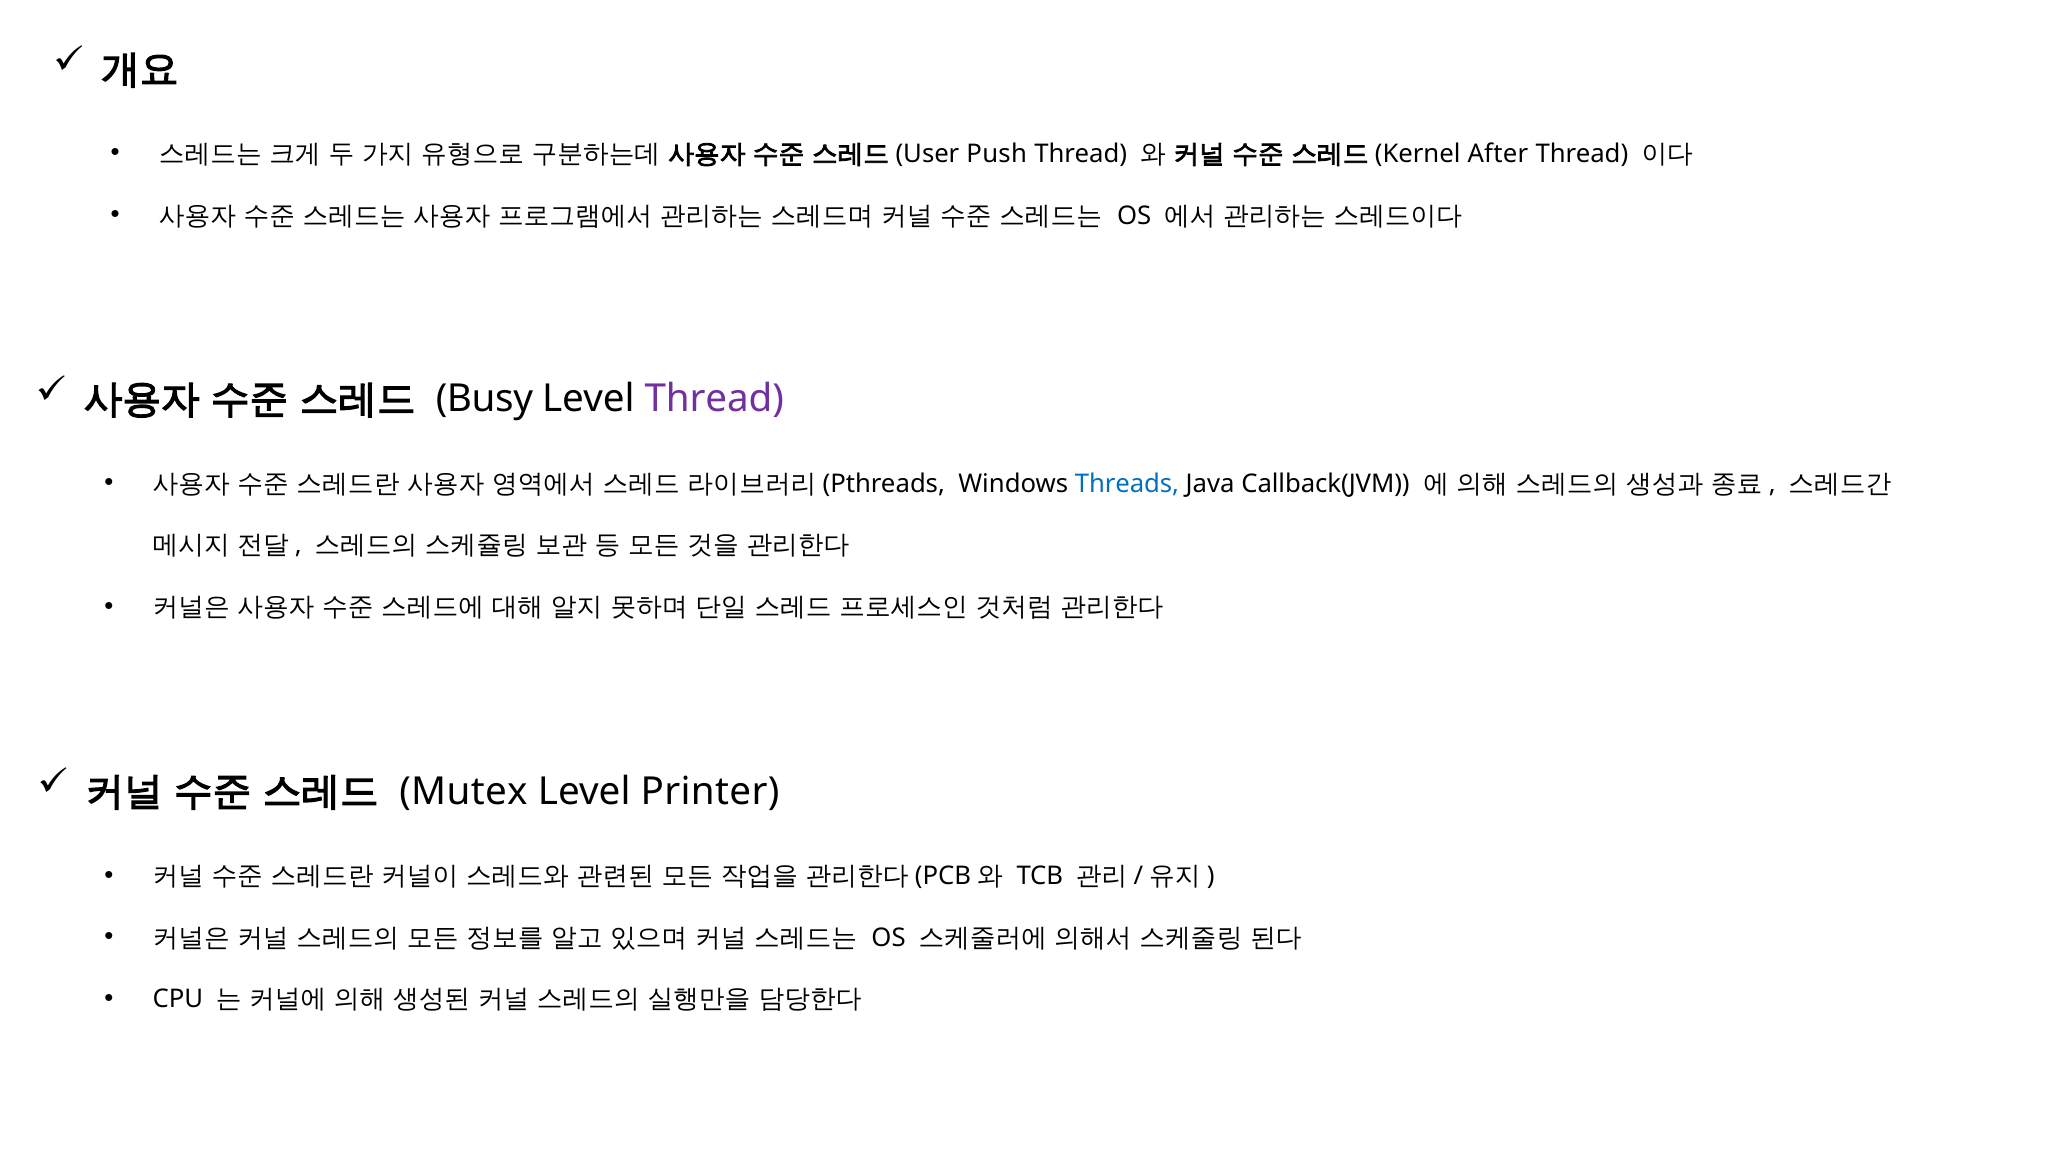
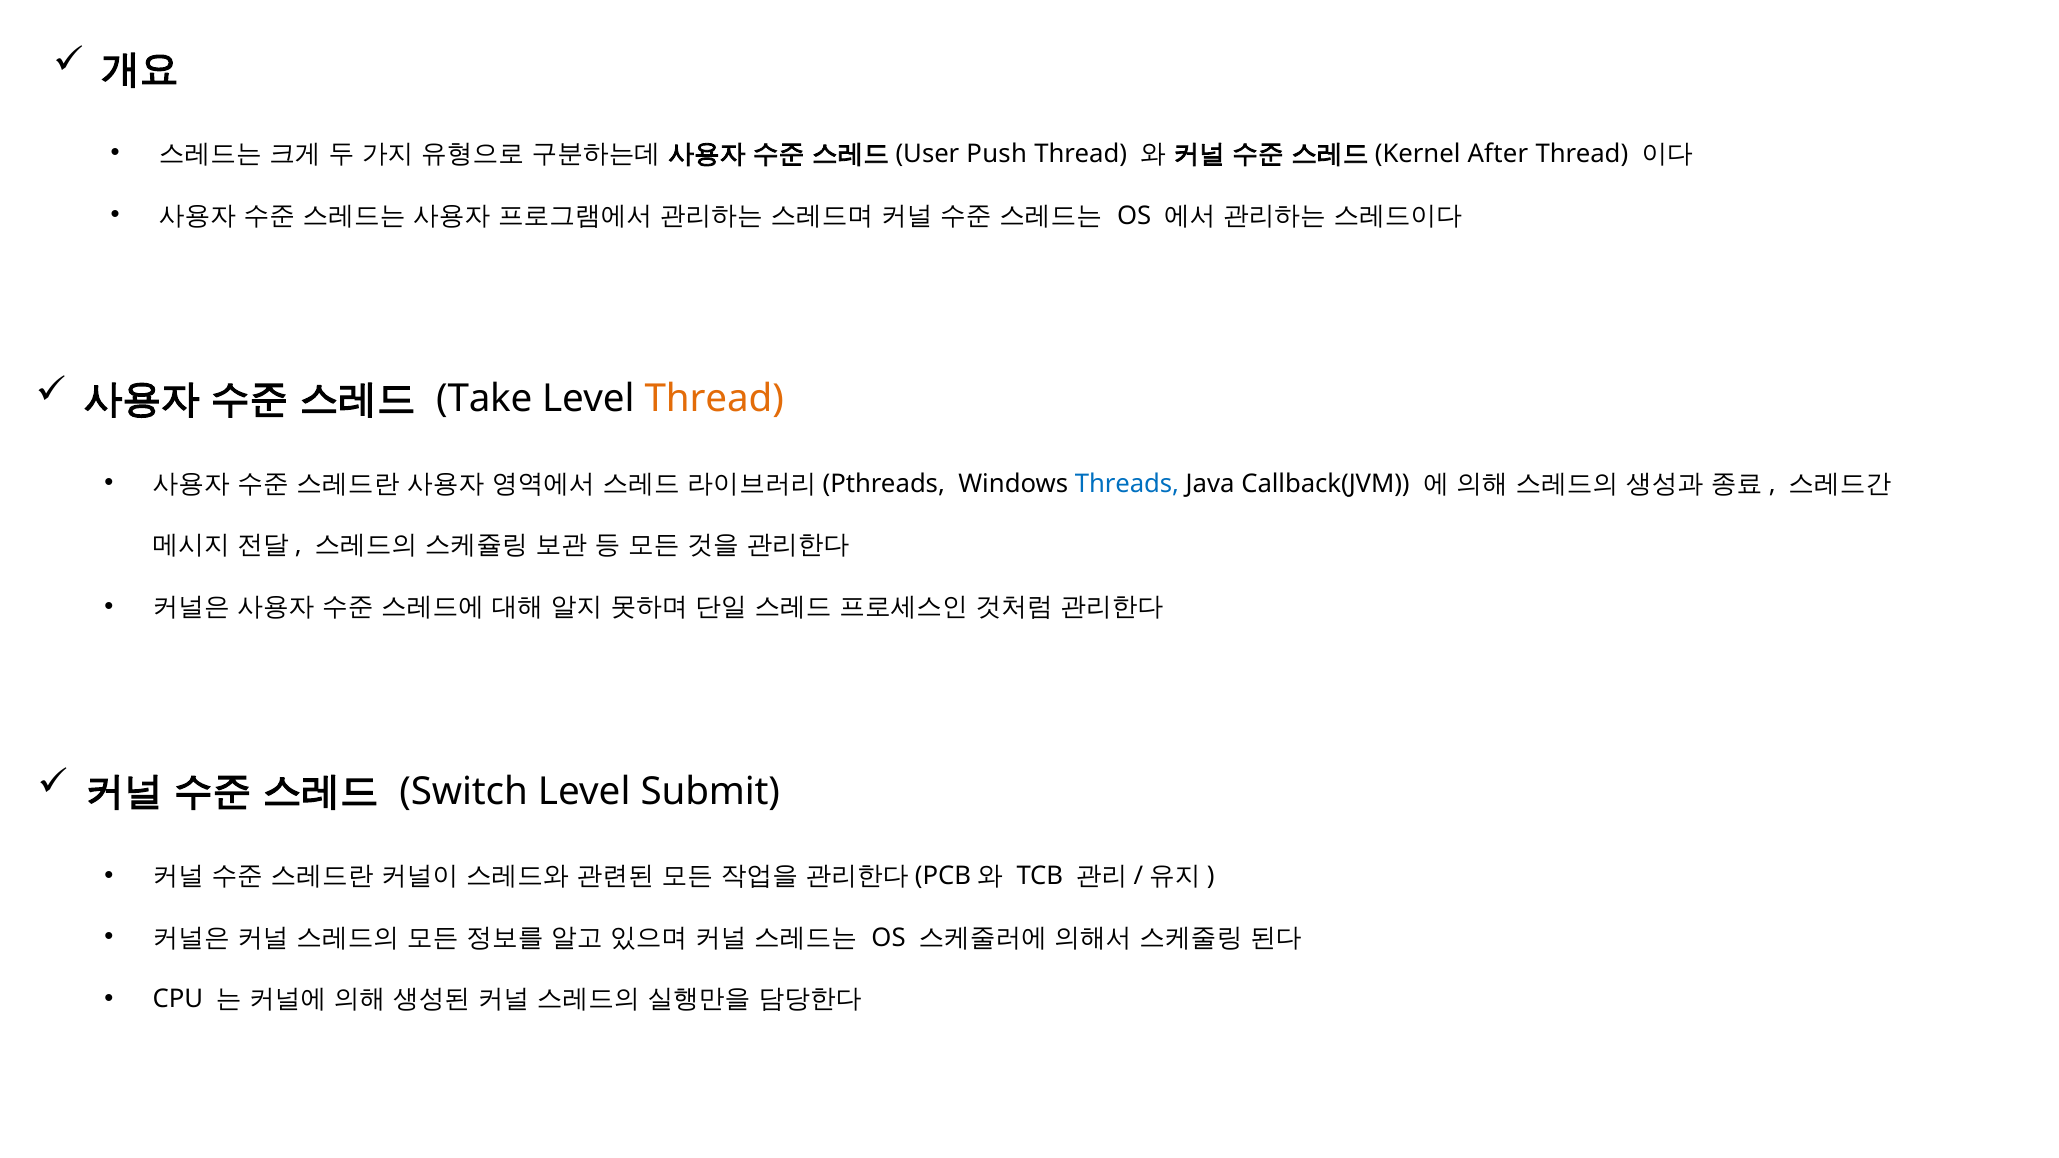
Busy: Busy -> Take
Thread at (714, 399) colour: purple -> orange
Mutex: Mutex -> Switch
Printer: Printer -> Submit
